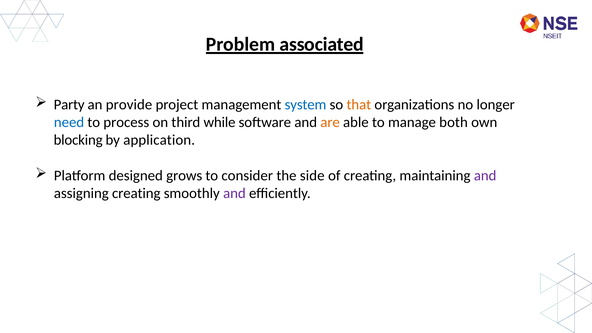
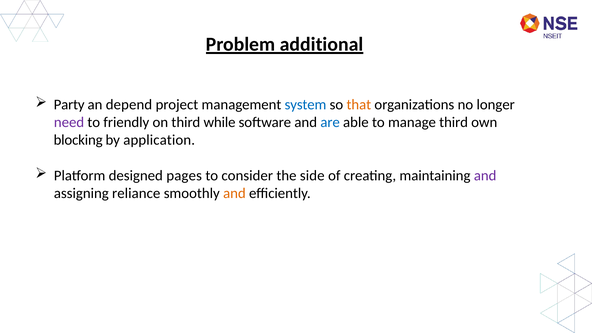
associated: associated -> additional
provide: provide -> depend
need colour: blue -> purple
process: process -> friendly
are colour: orange -> blue
manage both: both -> third
grows: grows -> pages
assigning creating: creating -> reliance
and at (234, 193) colour: purple -> orange
